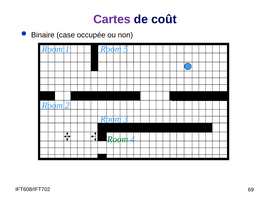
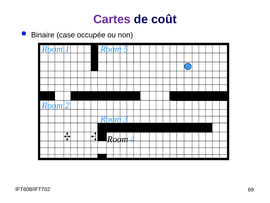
Room at (118, 139) colour: green -> black
